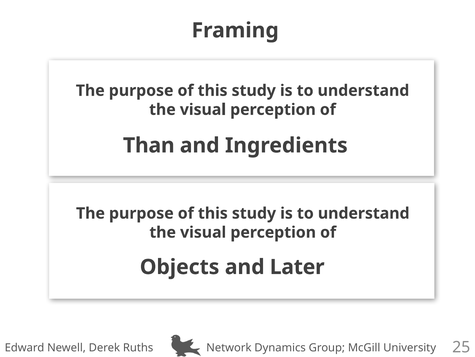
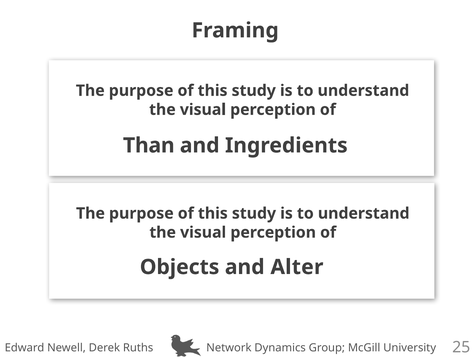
Later: Later -> Alter
